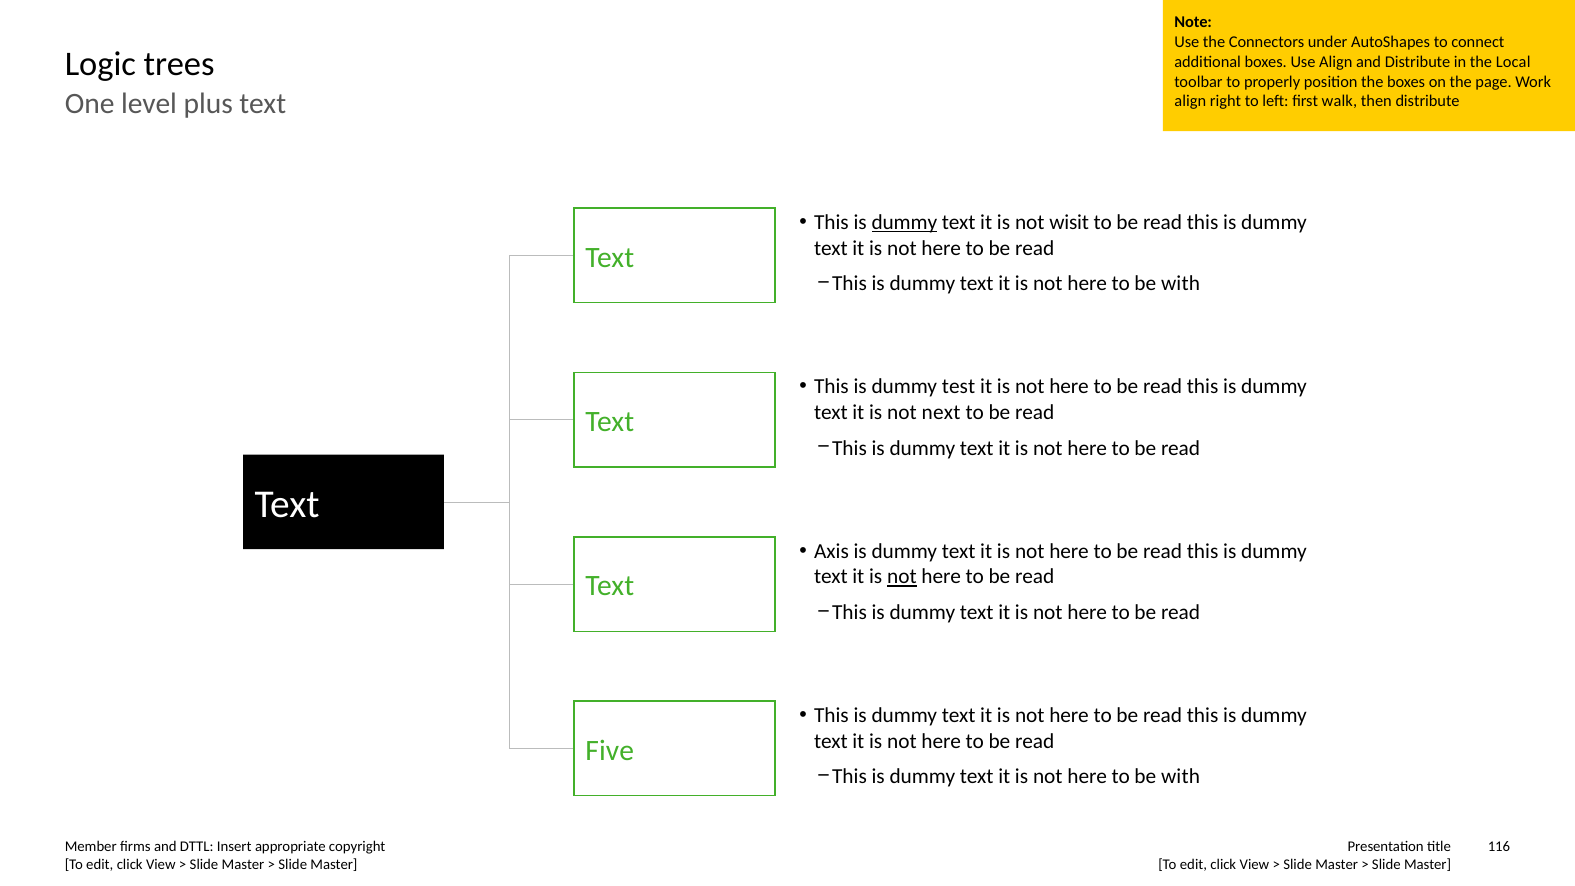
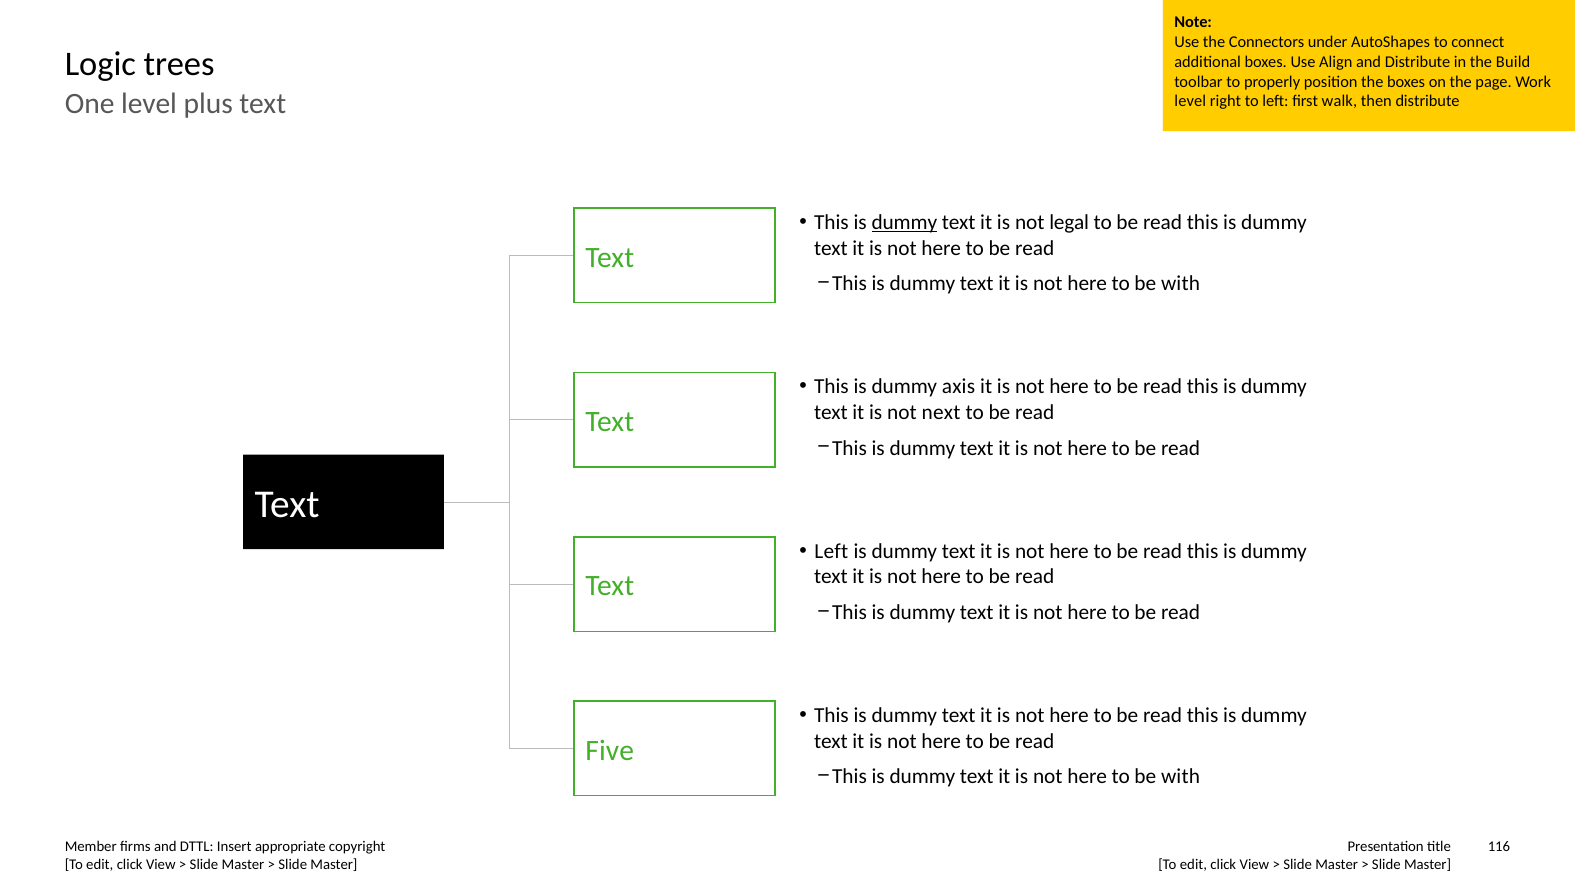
Local: Local -> Build
align at (1190, 101): align -> level
wisit: wisit -> legal
test: test -> axis
Axis at (831, 551): Axis -> Left
not at (902, 577) underline: present -> none
